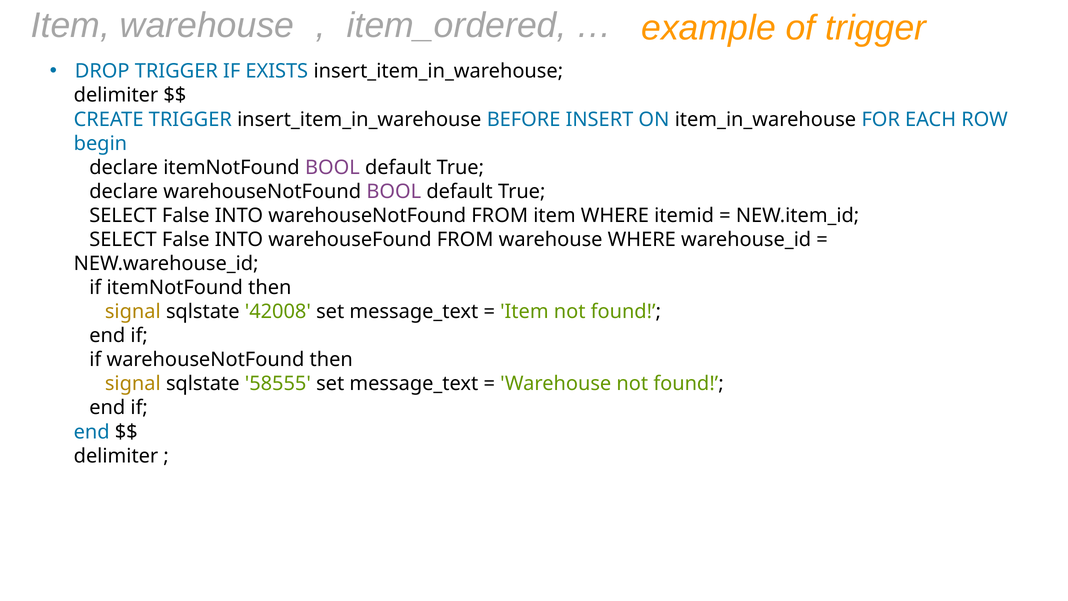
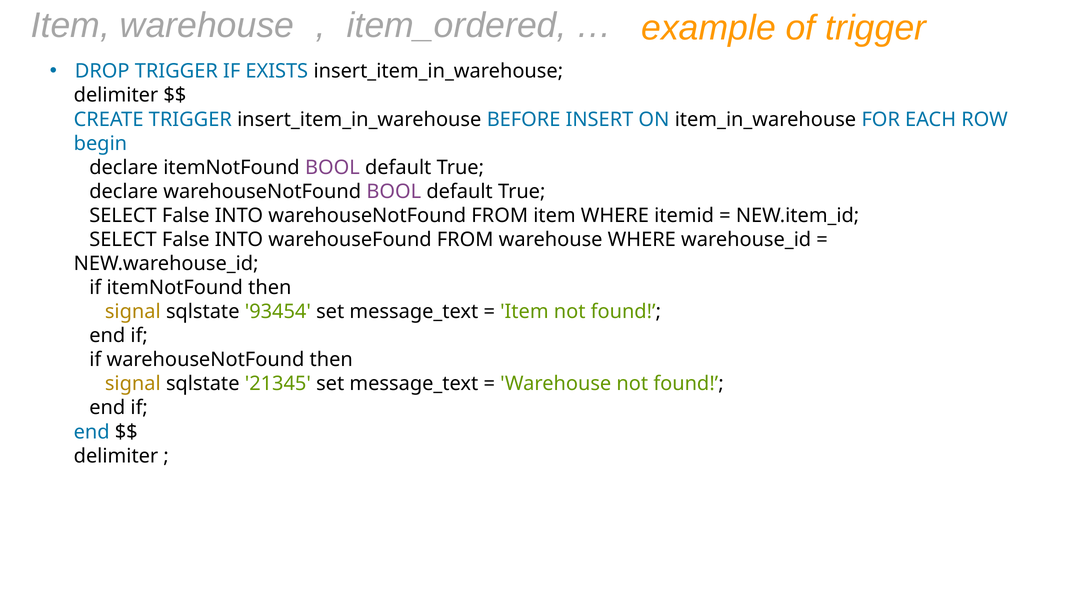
42008: 42008 -> 93454
58555: 58555 -> 21345
